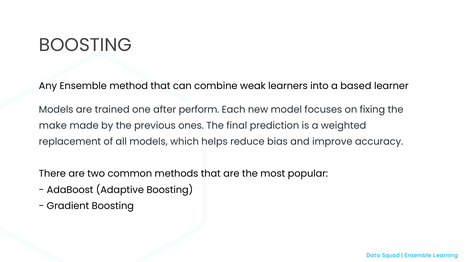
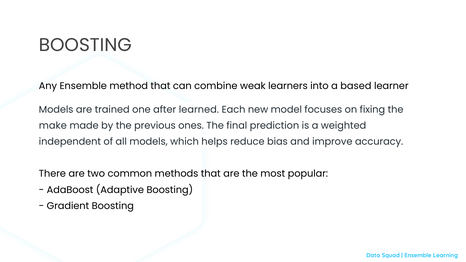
perform: perform -> learned
replacement: replacement -> independent
